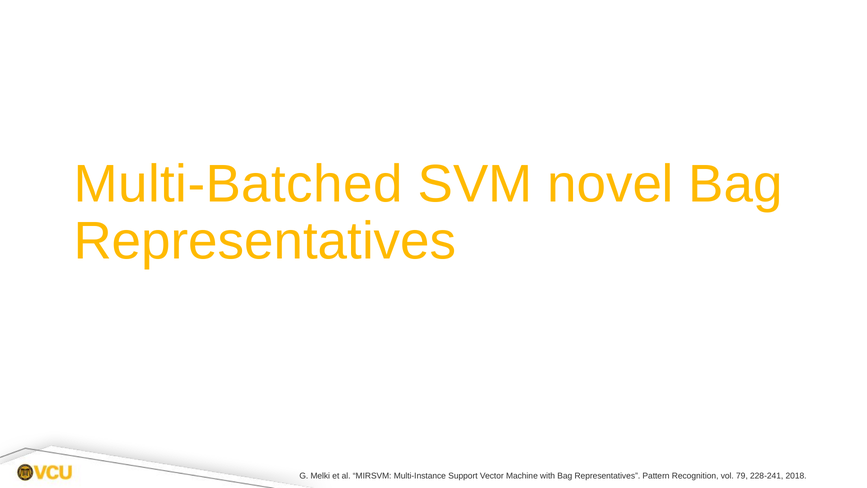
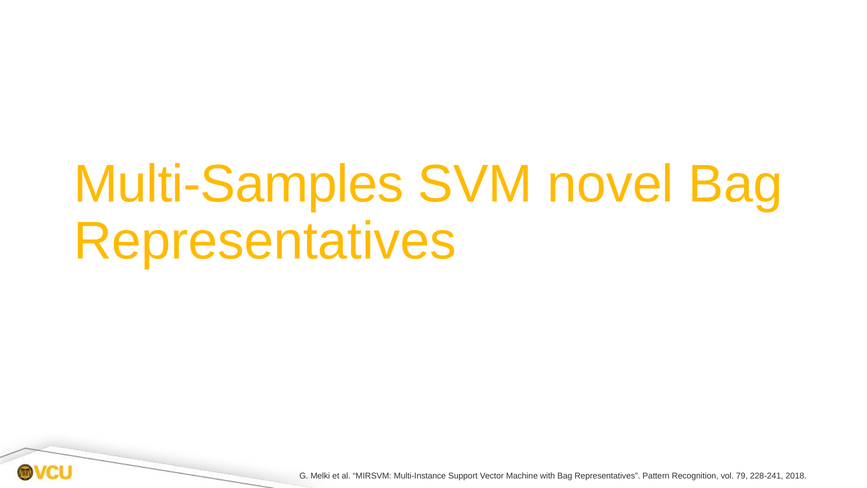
Multi-Batched: Multi-Batched -> Multi-Samples
